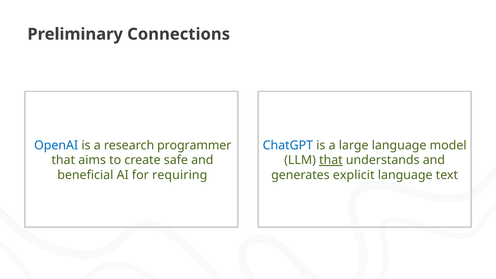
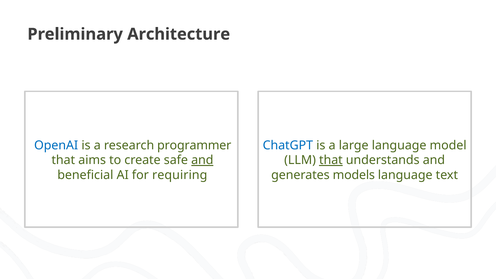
Connections: Connections -> Architecture
and at (202, 160) underline: none -> present
explicit: explicit -> models
